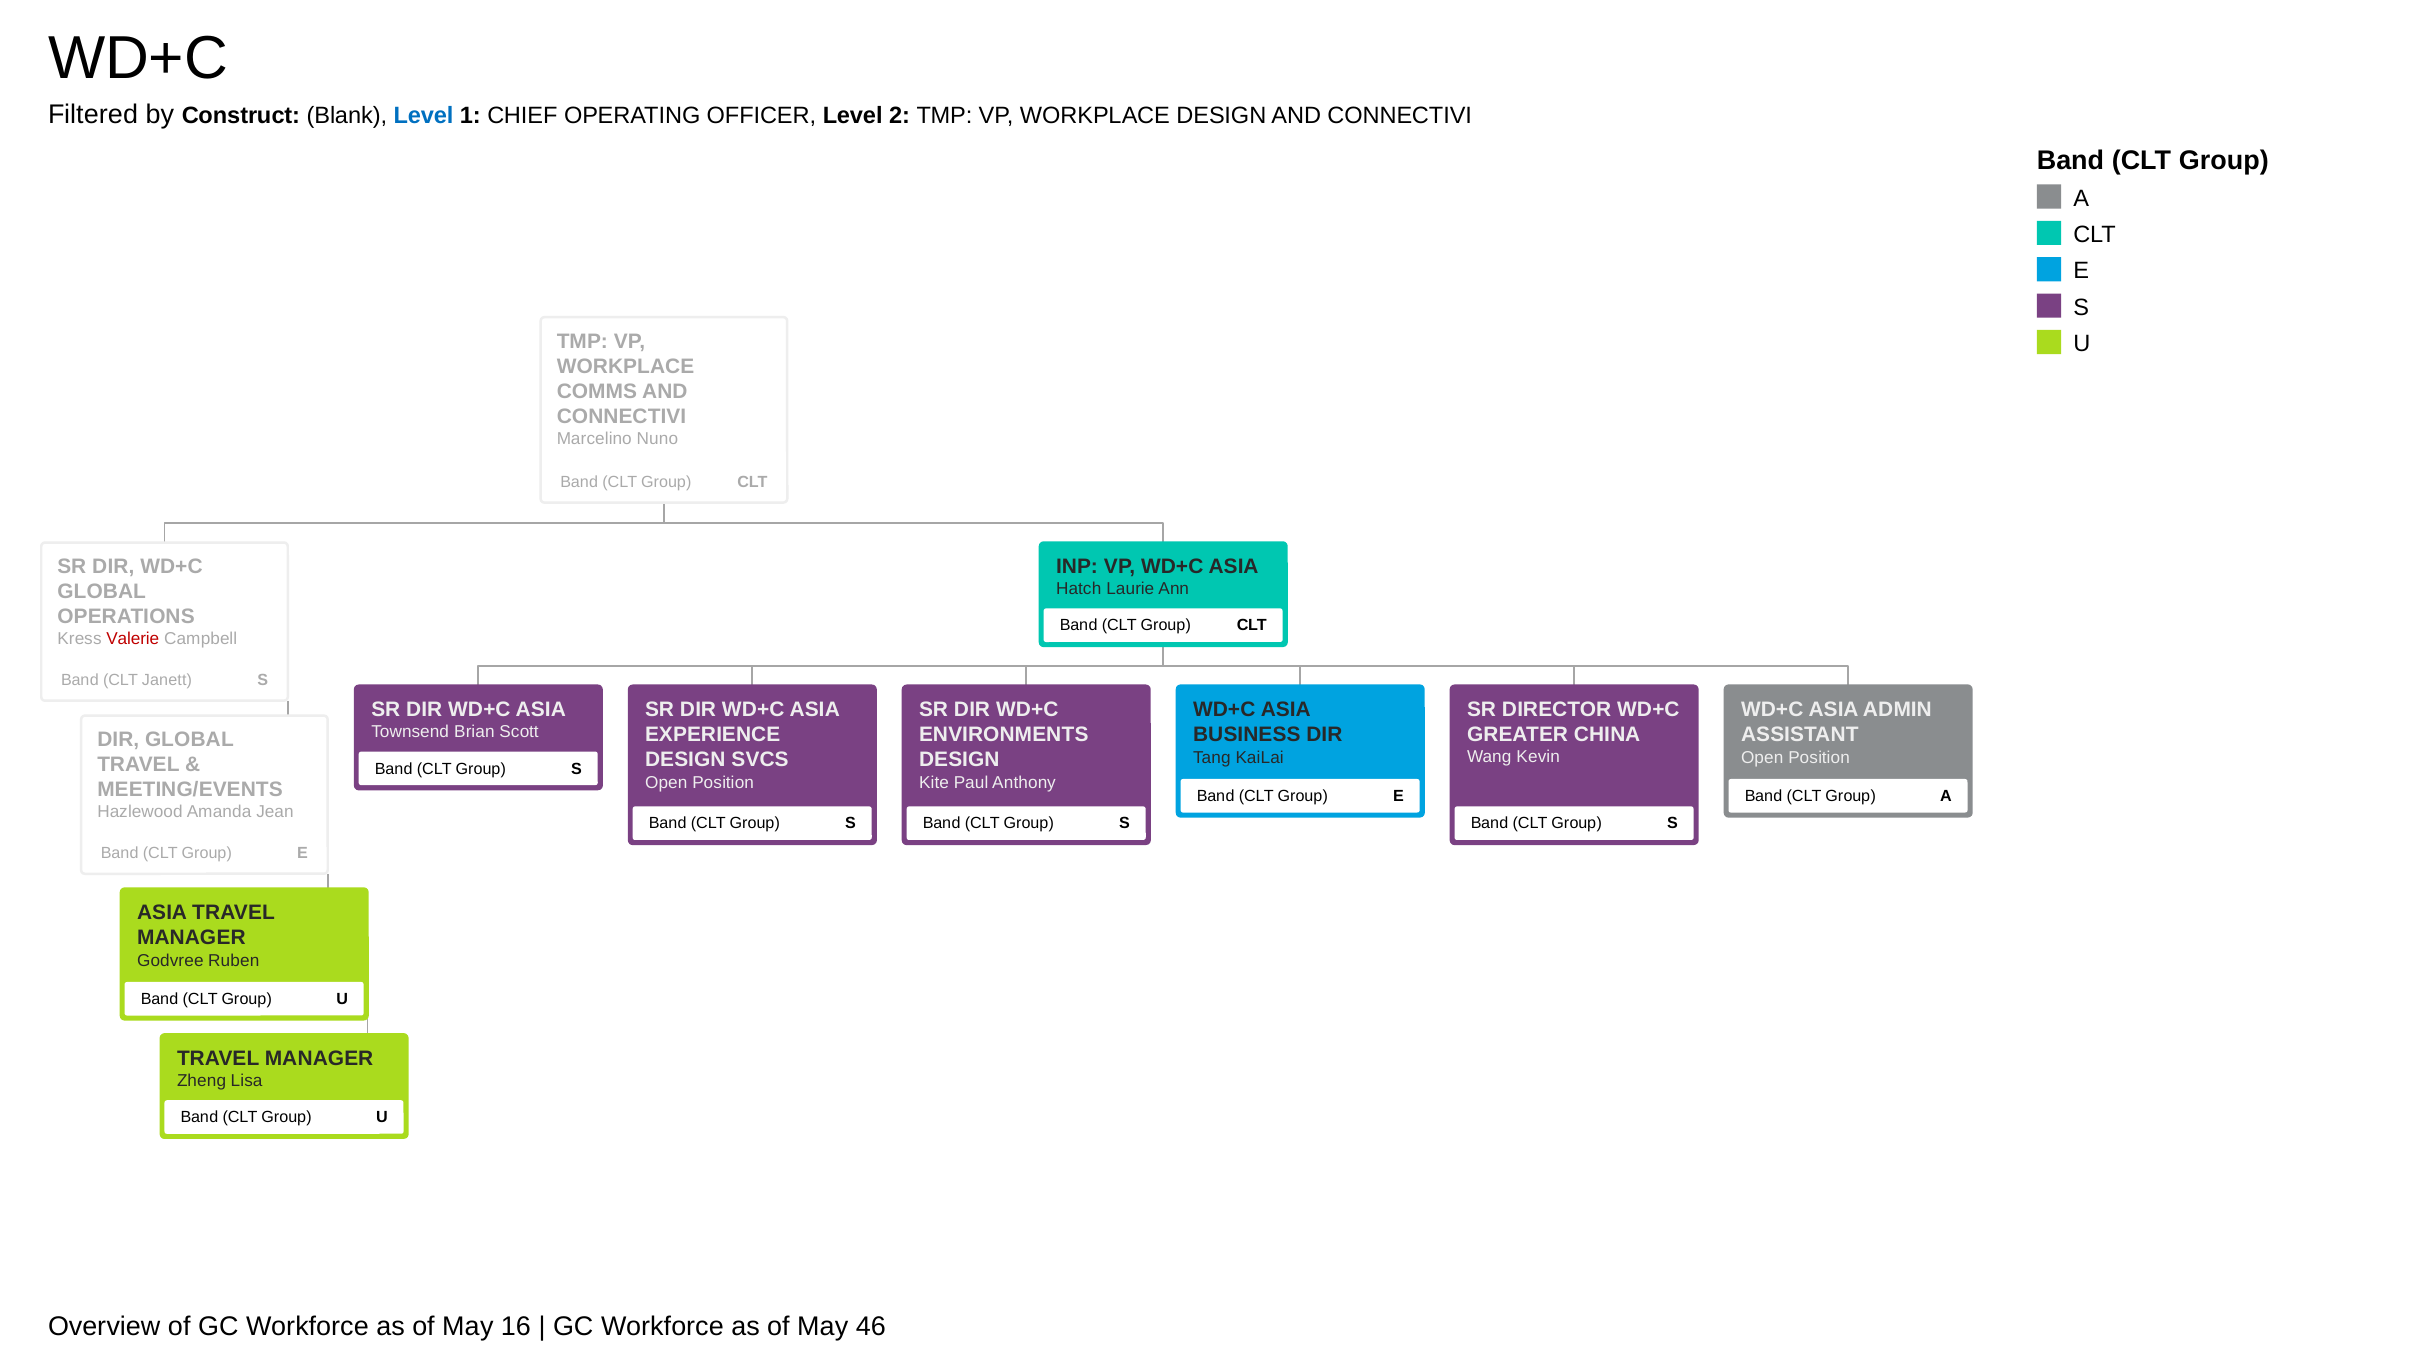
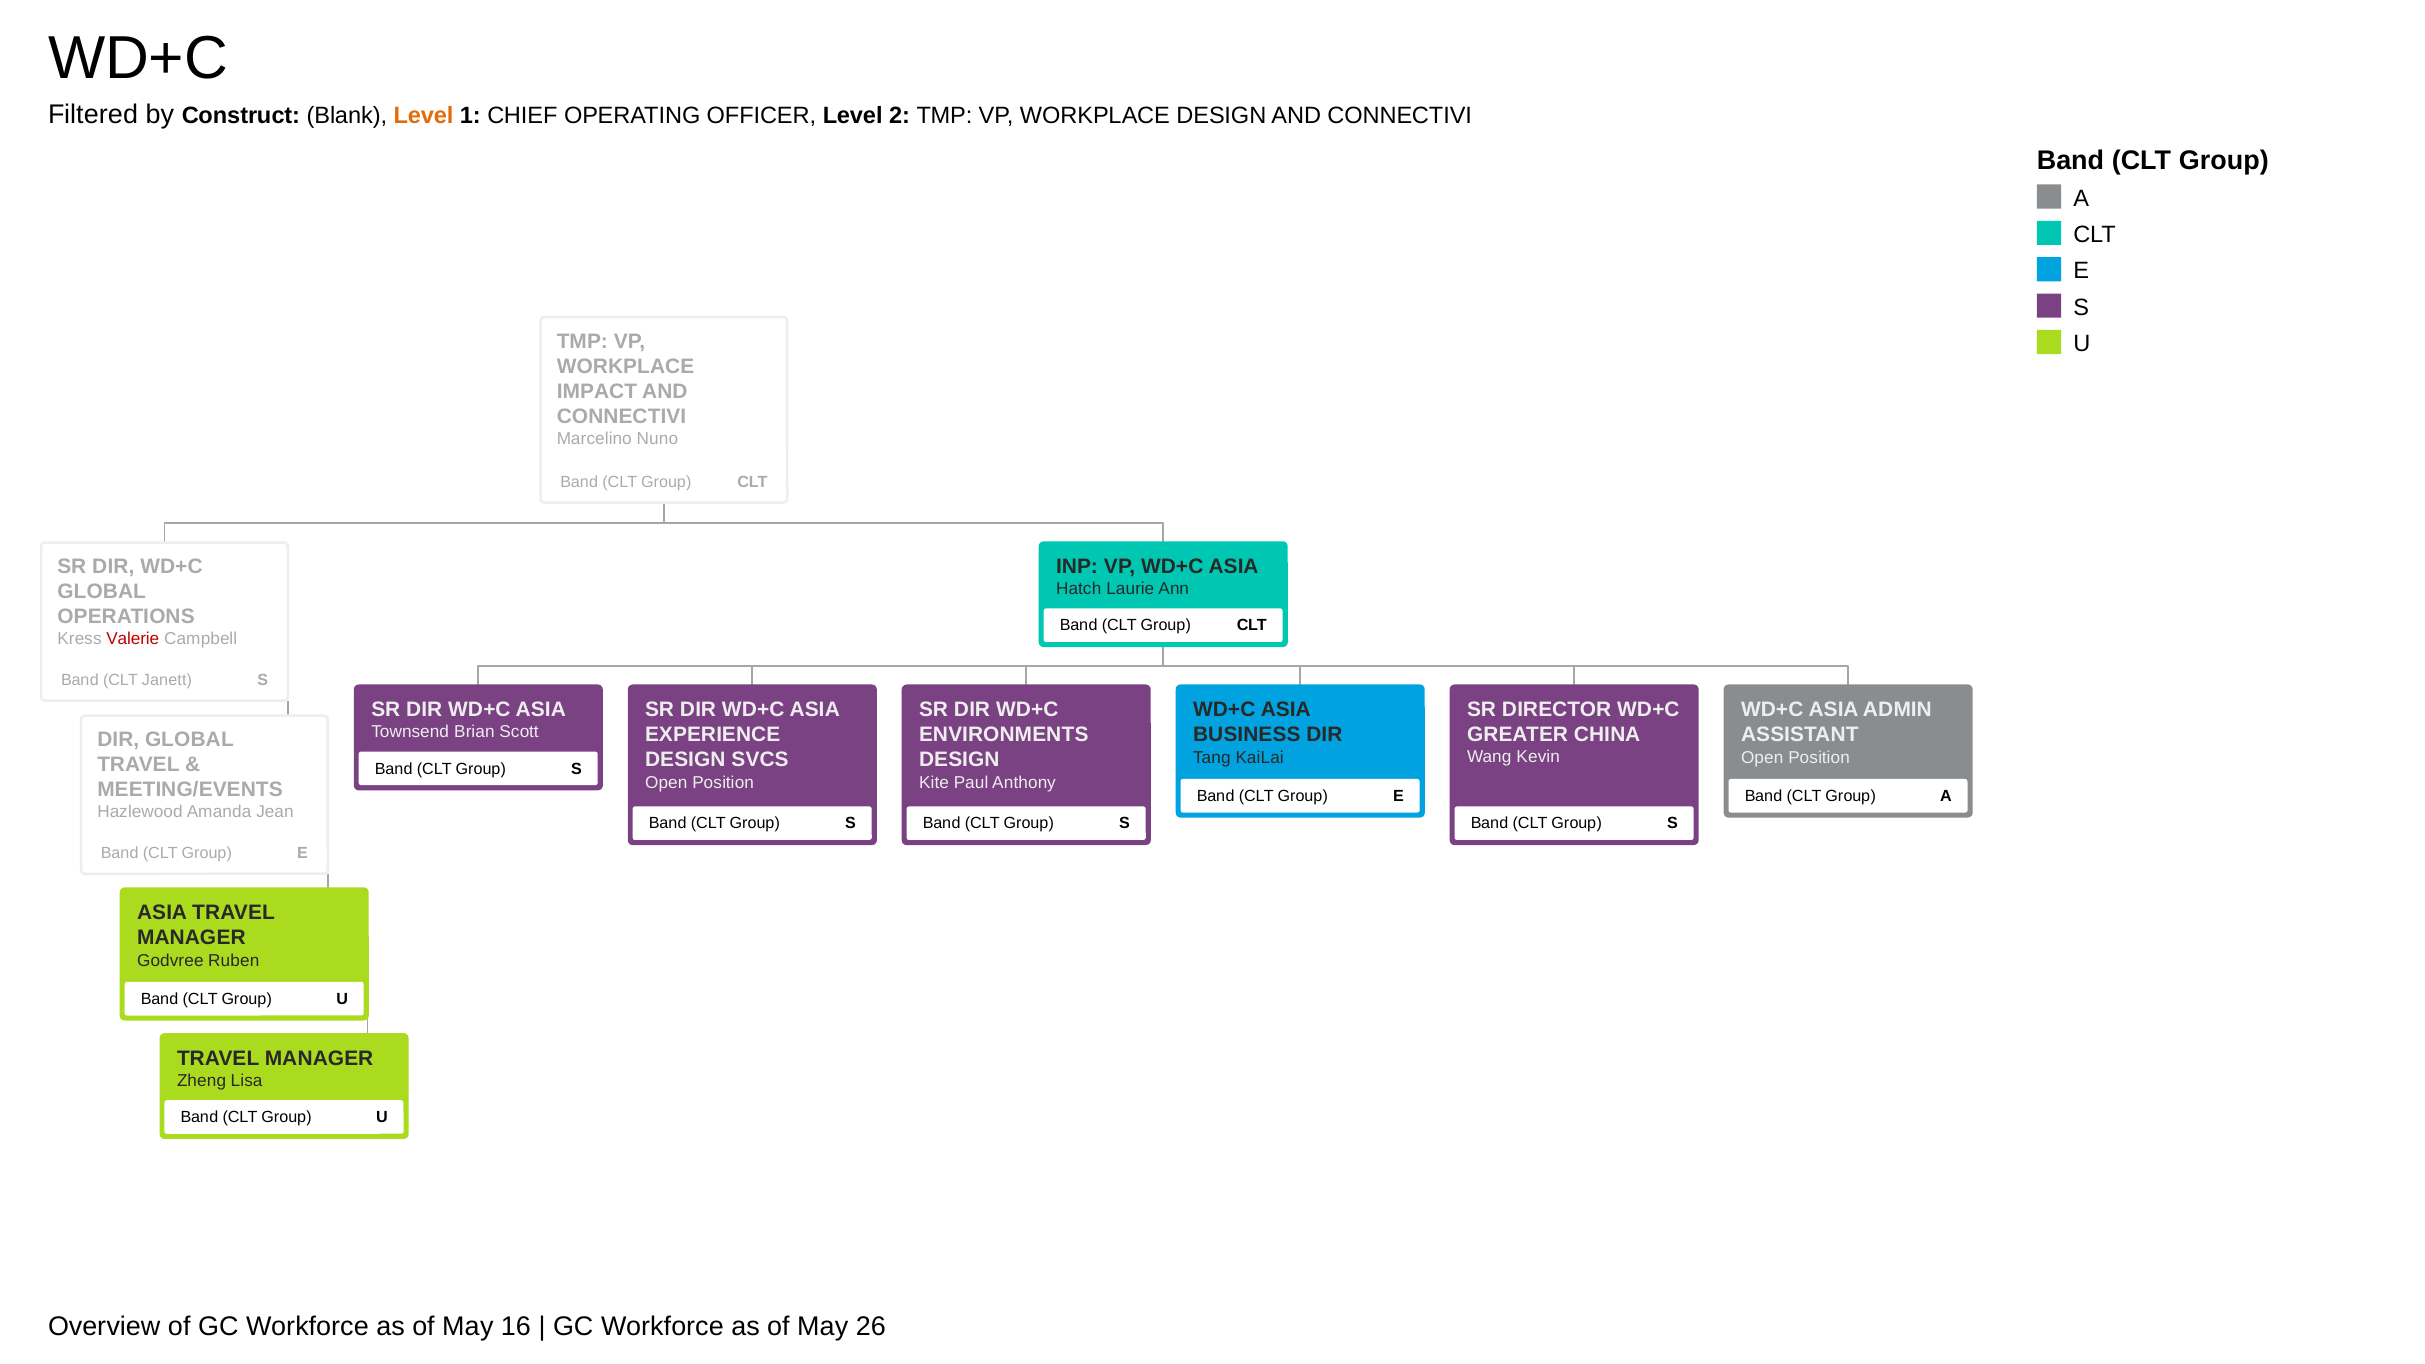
Level at (424, 116) colour: blue -> orange
COMMS: COMMS -> IMPACT
46: 46 -> 26
